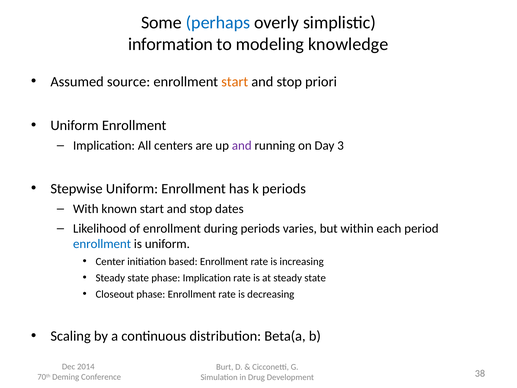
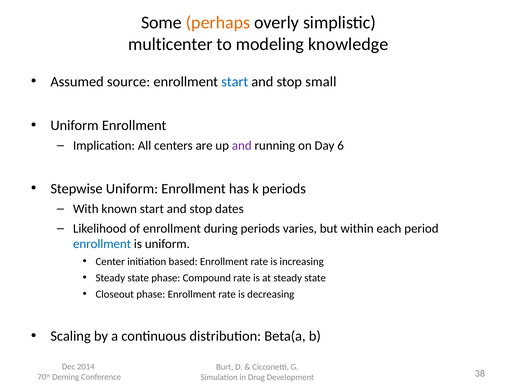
perhaps colour: blue -> orange
information: information -> multicenter
start at (235, 82) colour: orange -> blue
priori: priori -> small
3: 3 -> 6
phase Implication: Implication -> Compound
